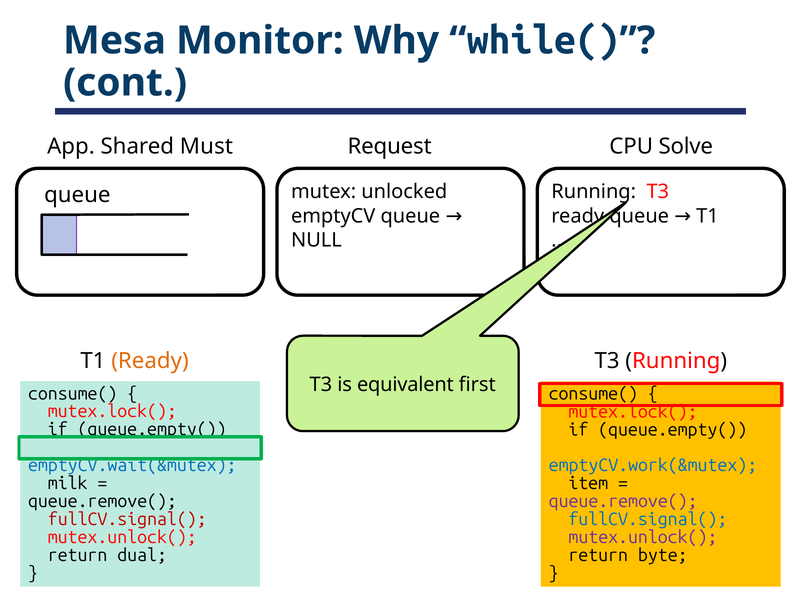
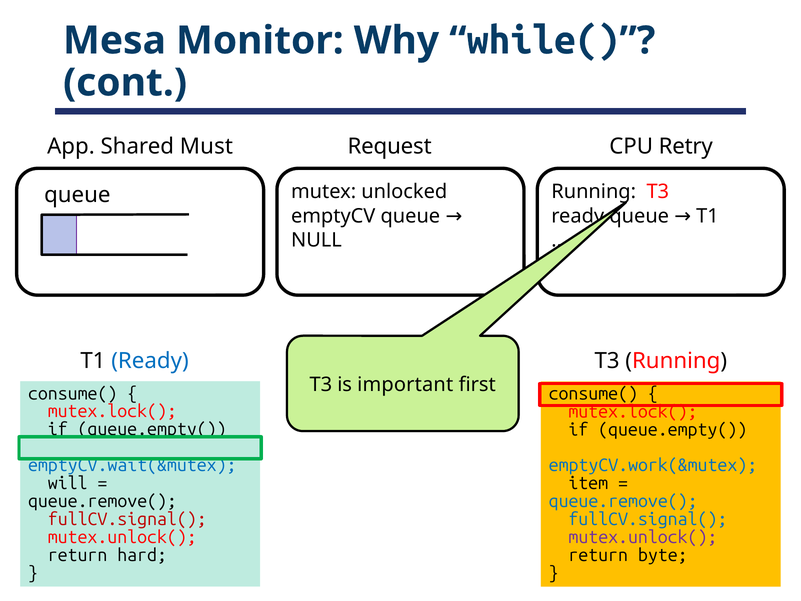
Solve: Solve -> Retry
Ready at (150, 361) colour: orange -> blue
equivalent: equivalent -> important
milk: milk -> will
queue.remove( at (623, 501) colour: purple -> blue
dual: dual -> hard
